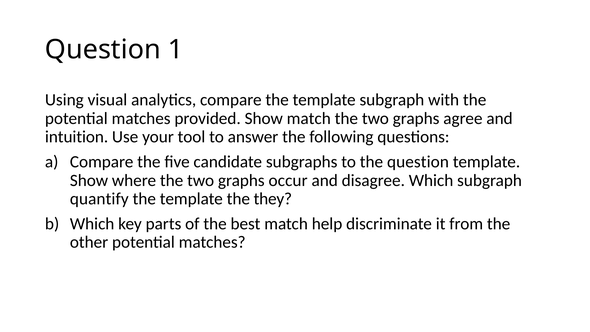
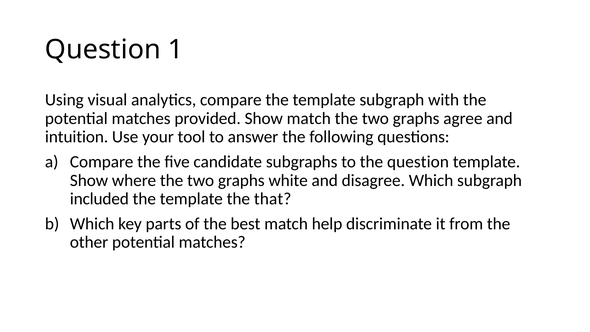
occur: occur -> white
quantify: quantify -> included
they: they -> that
